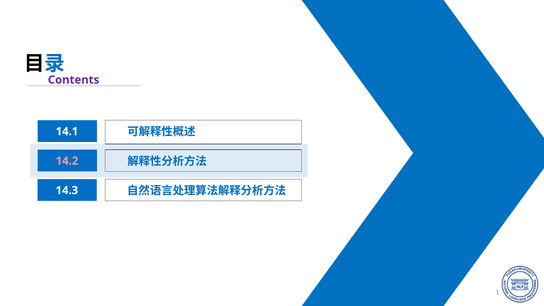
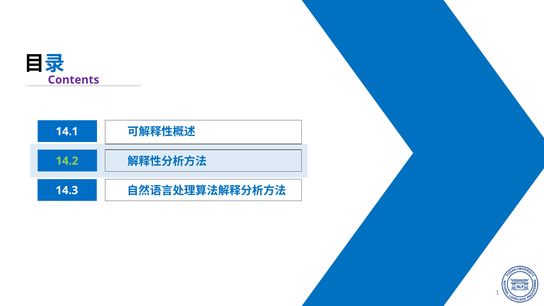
14.2 colour: pink -> light green
